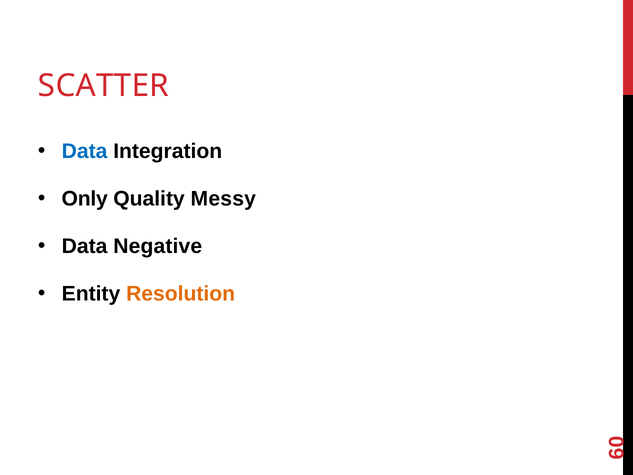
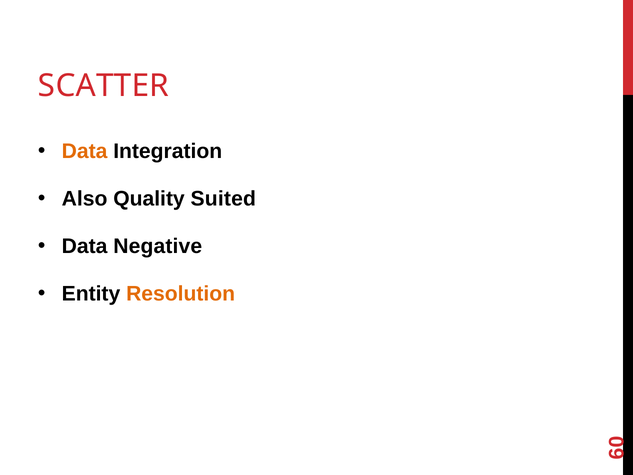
Data at (85, 151) colour: blue -> orange
Only: Only -> Also
Messy: Messy -> Suited
